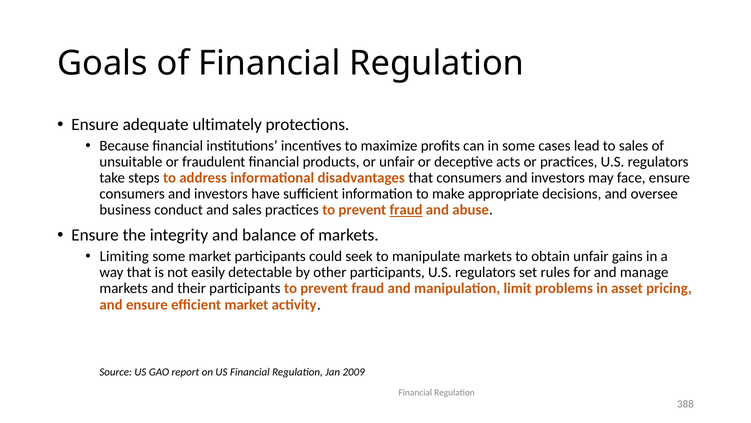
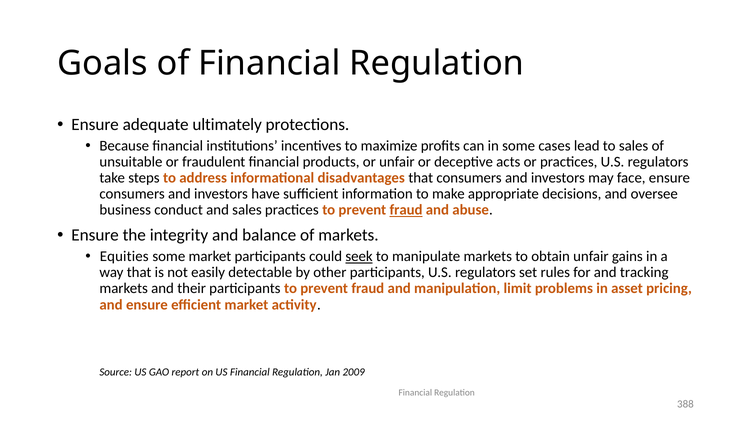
Limiting: Limiting -> Equities
seek underline: none -> present
manage: manage -> tracking
